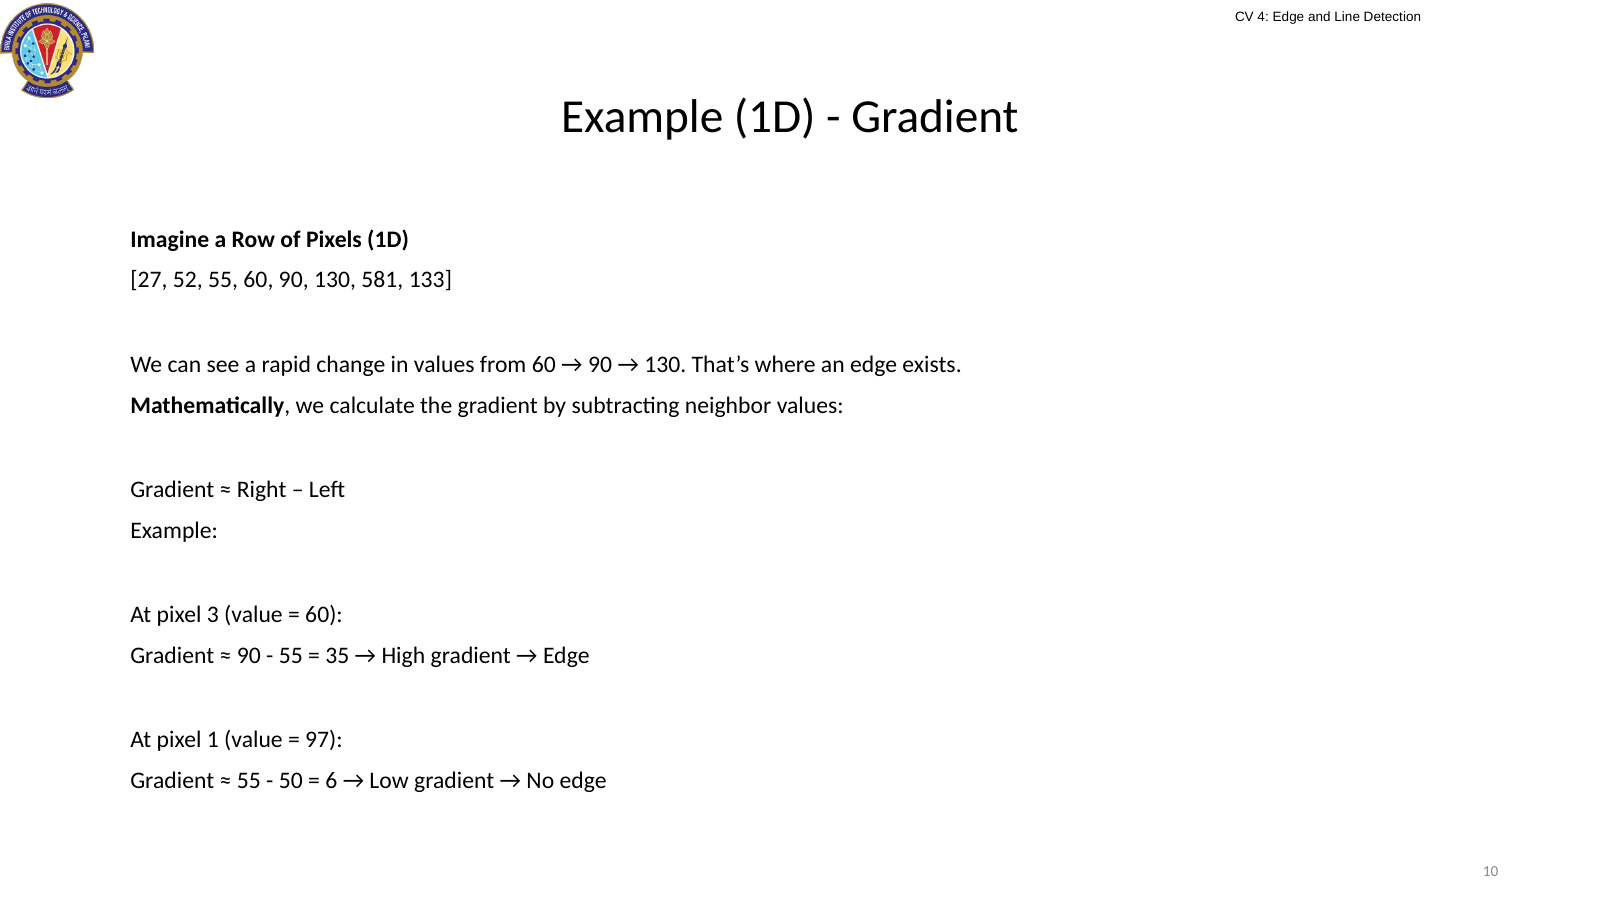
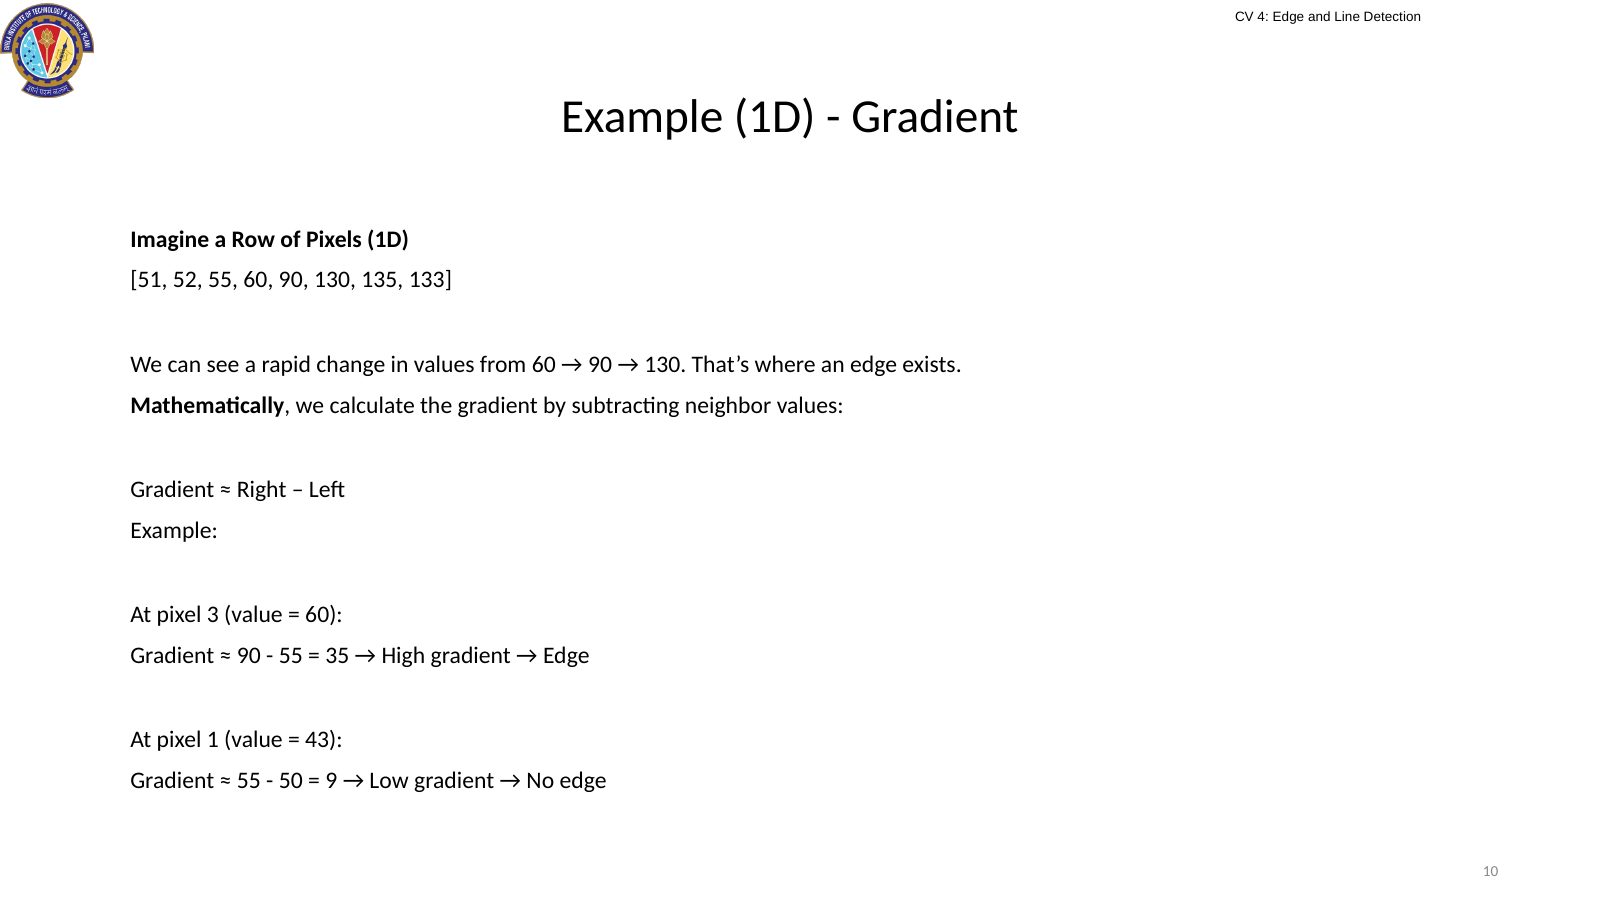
27: 27 -> 51
581: 581 -> 135
97: 97 -> 43
6: 6 -> 9
